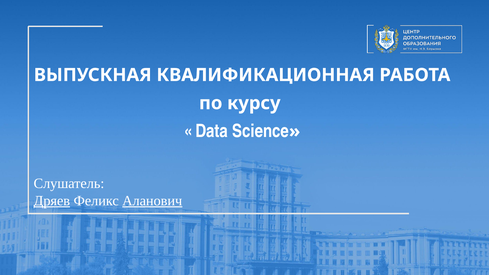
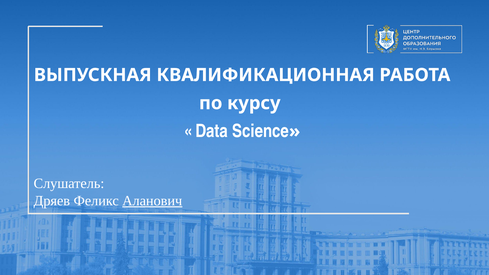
Дряев underline: present -> none
